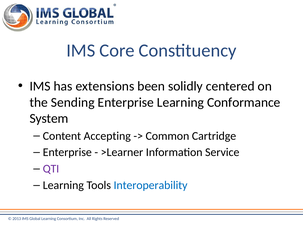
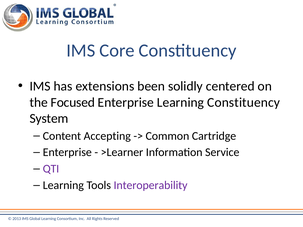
Sending: Sending -> Focused
Learning Conformance: Conformance -> Constituency
Interoperability colour: blue -> purple
